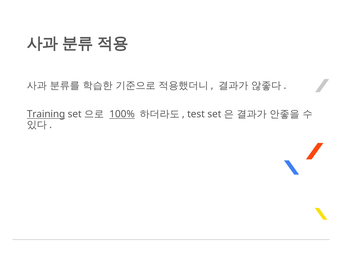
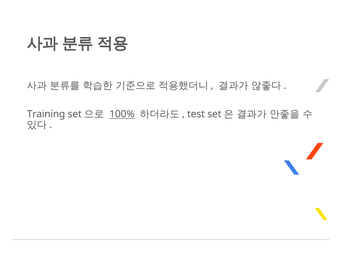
Training underline: present -> none
